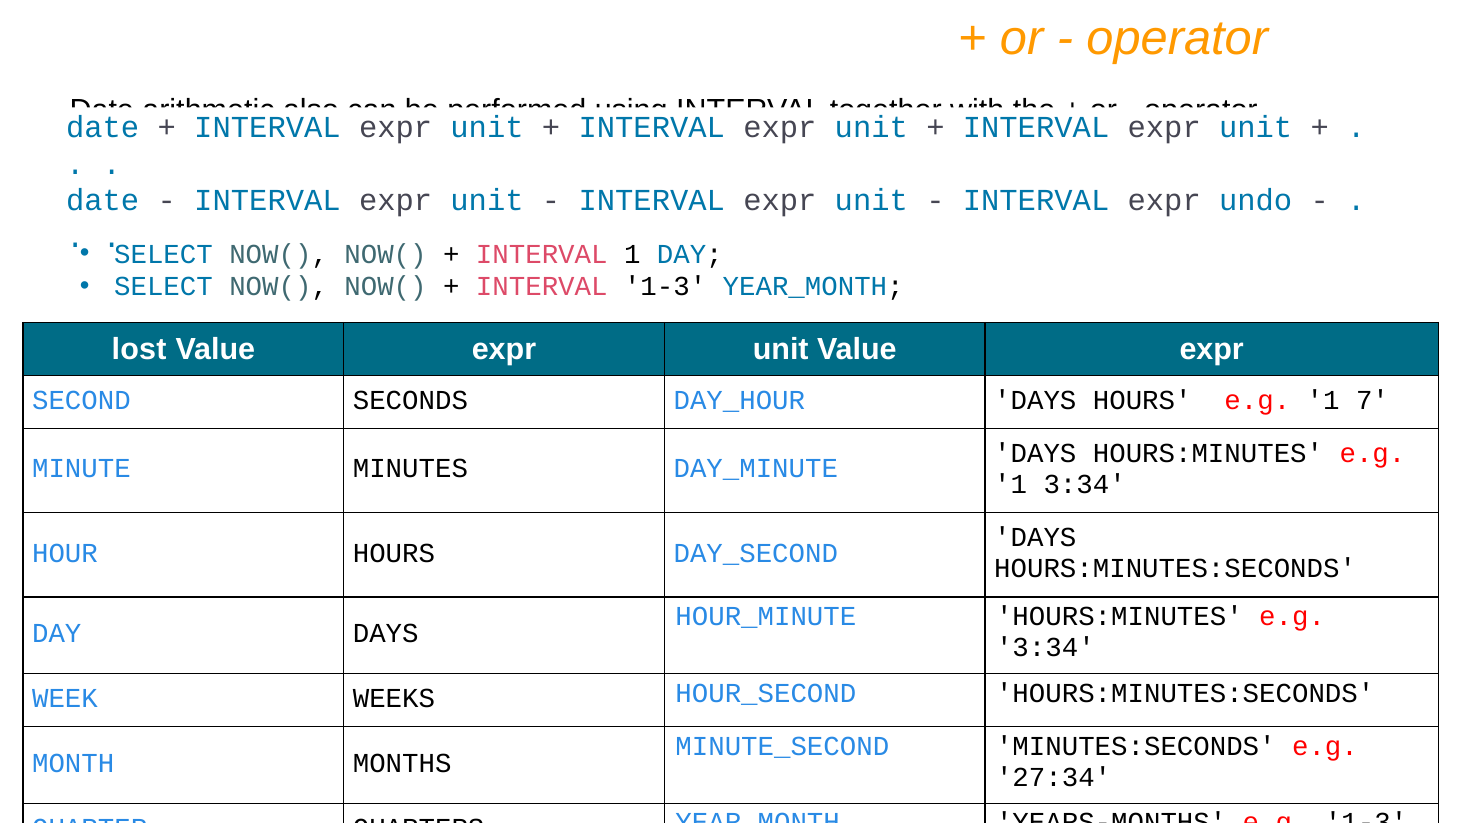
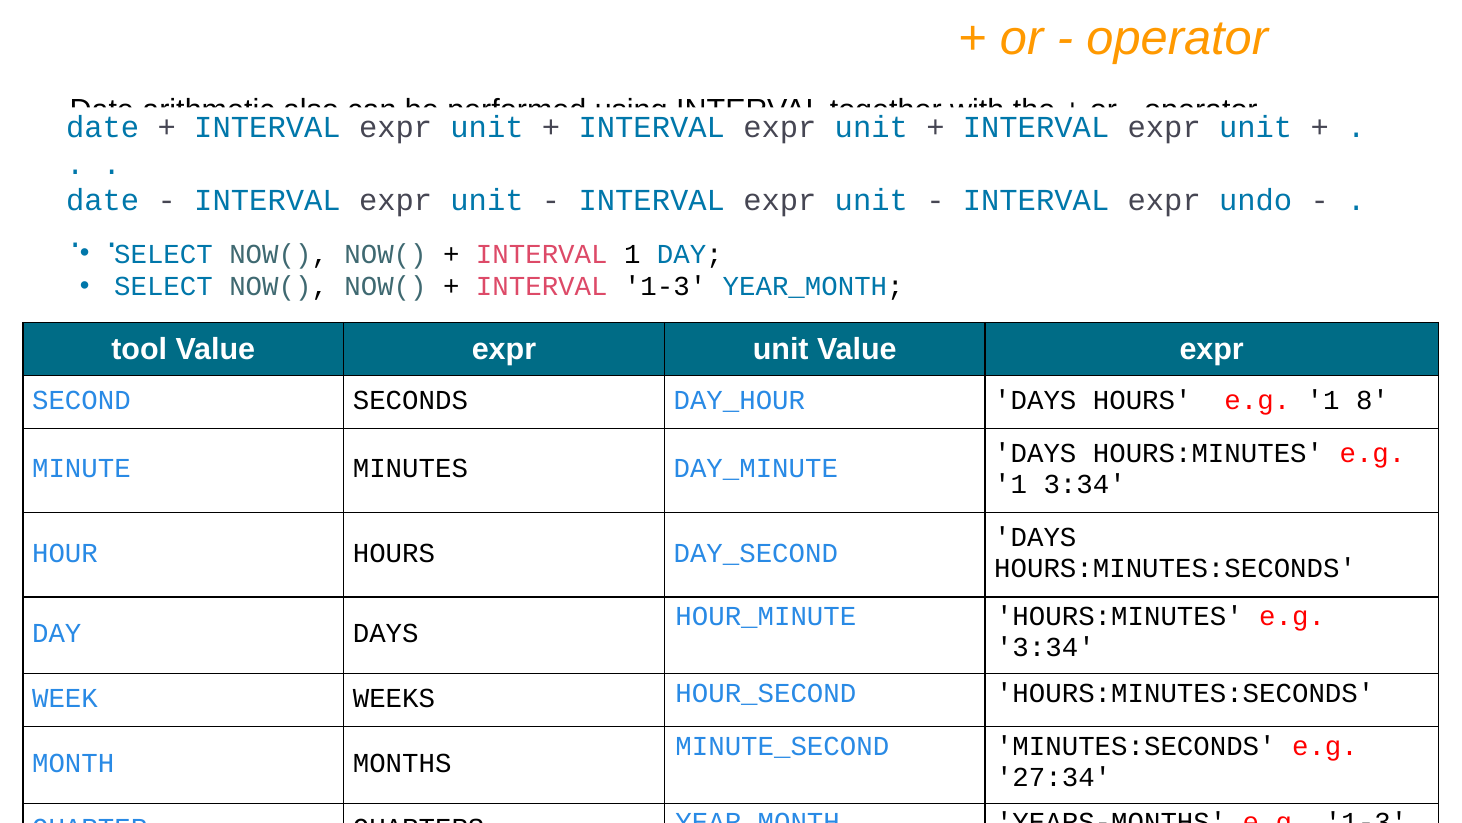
lost: lost -> tool
7: 7 -> 8
